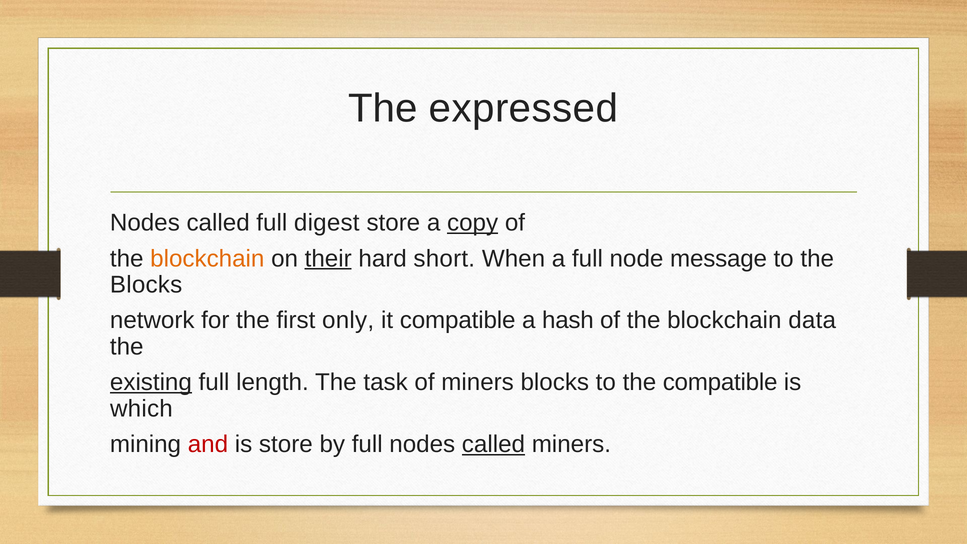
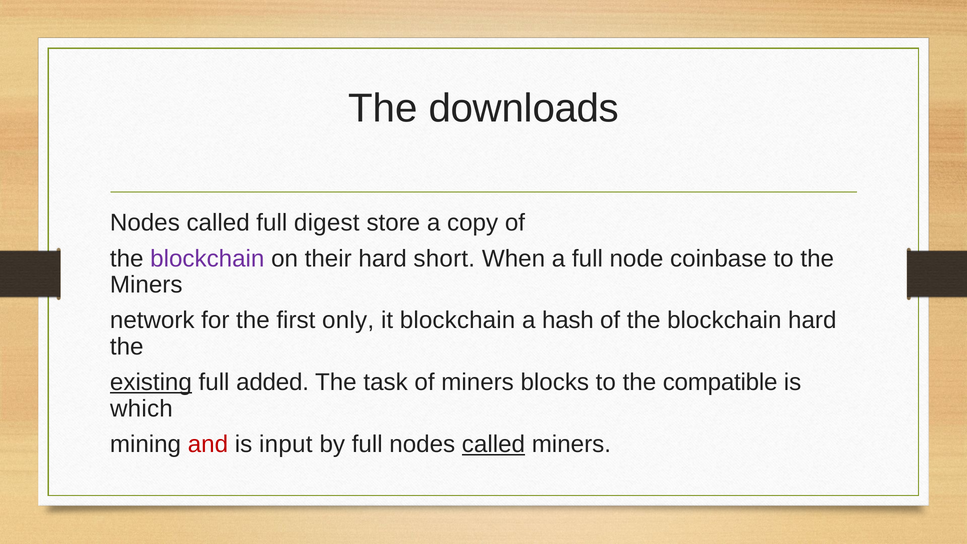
expressed: expressed -> downloads
copy underline: present -> none
blockchain at (207, 259) colour: orange -> purple
their underline: present -> none
message: message -> coinbase
Blocks at (146, 285): Blocks -> Miners
it compatible: compatible -> blockchain
blockchain data: data -> hard
length: length -> added
is store: store -> input
